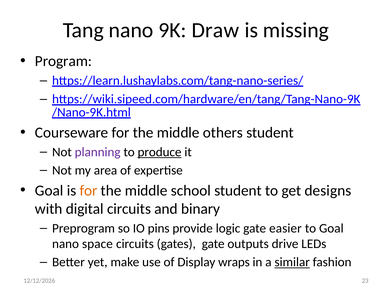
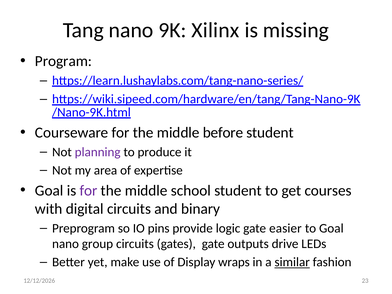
Draw: Draw -> Xilinx
others: others -> before
produce underline: present -> none
for at (89, 191) colour: orange -> purple
designs: designs -> courses
space: space -> group
